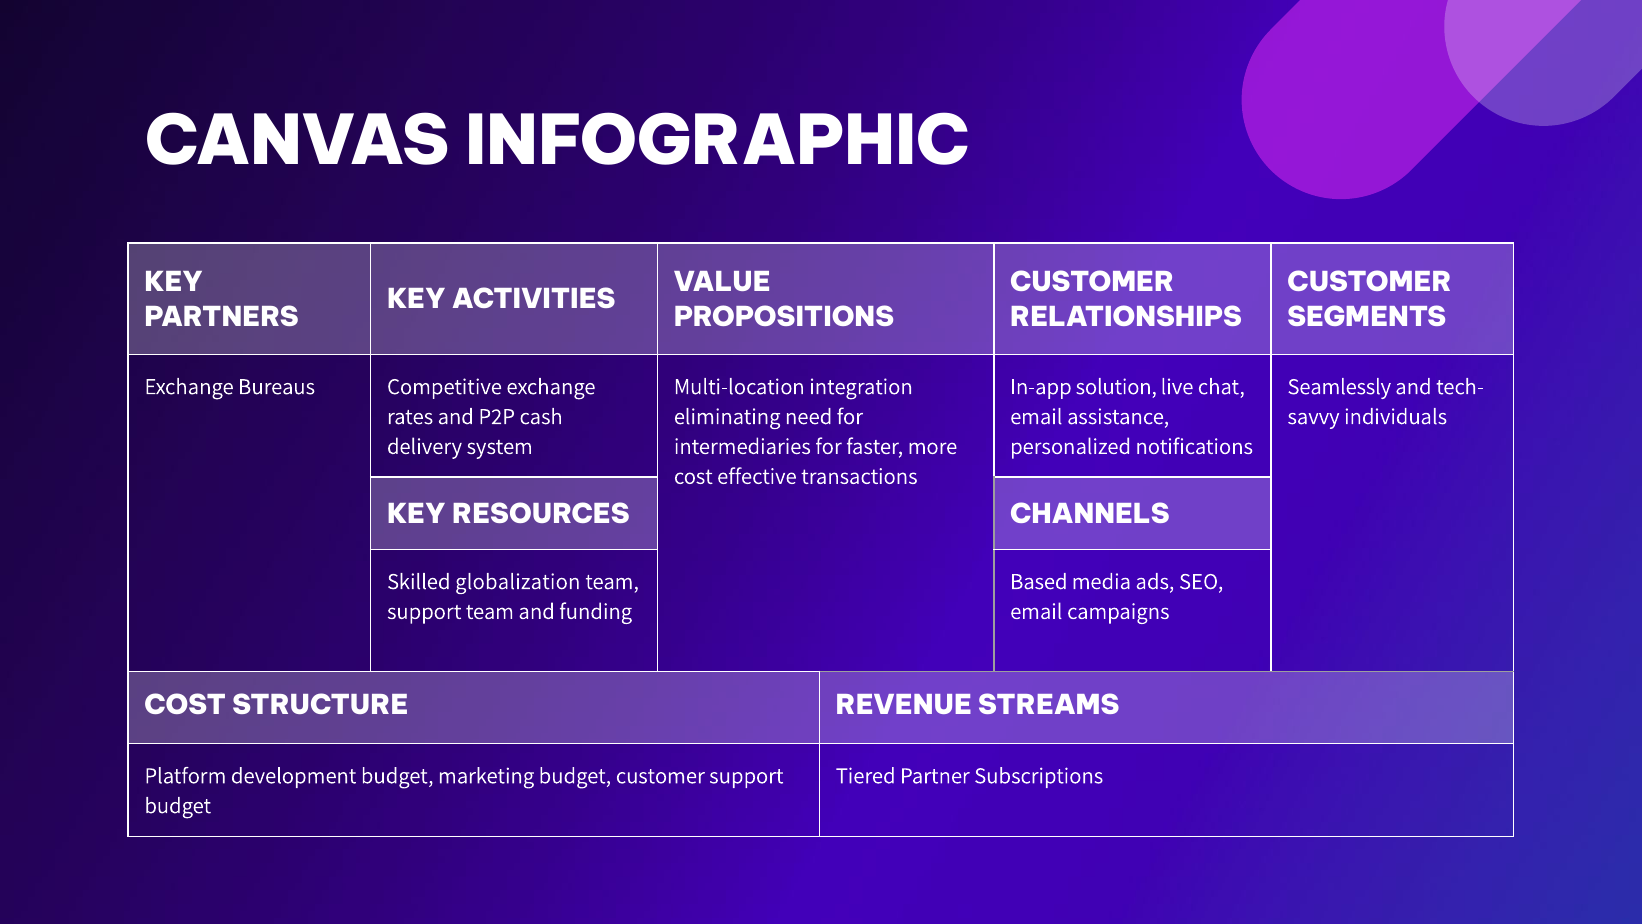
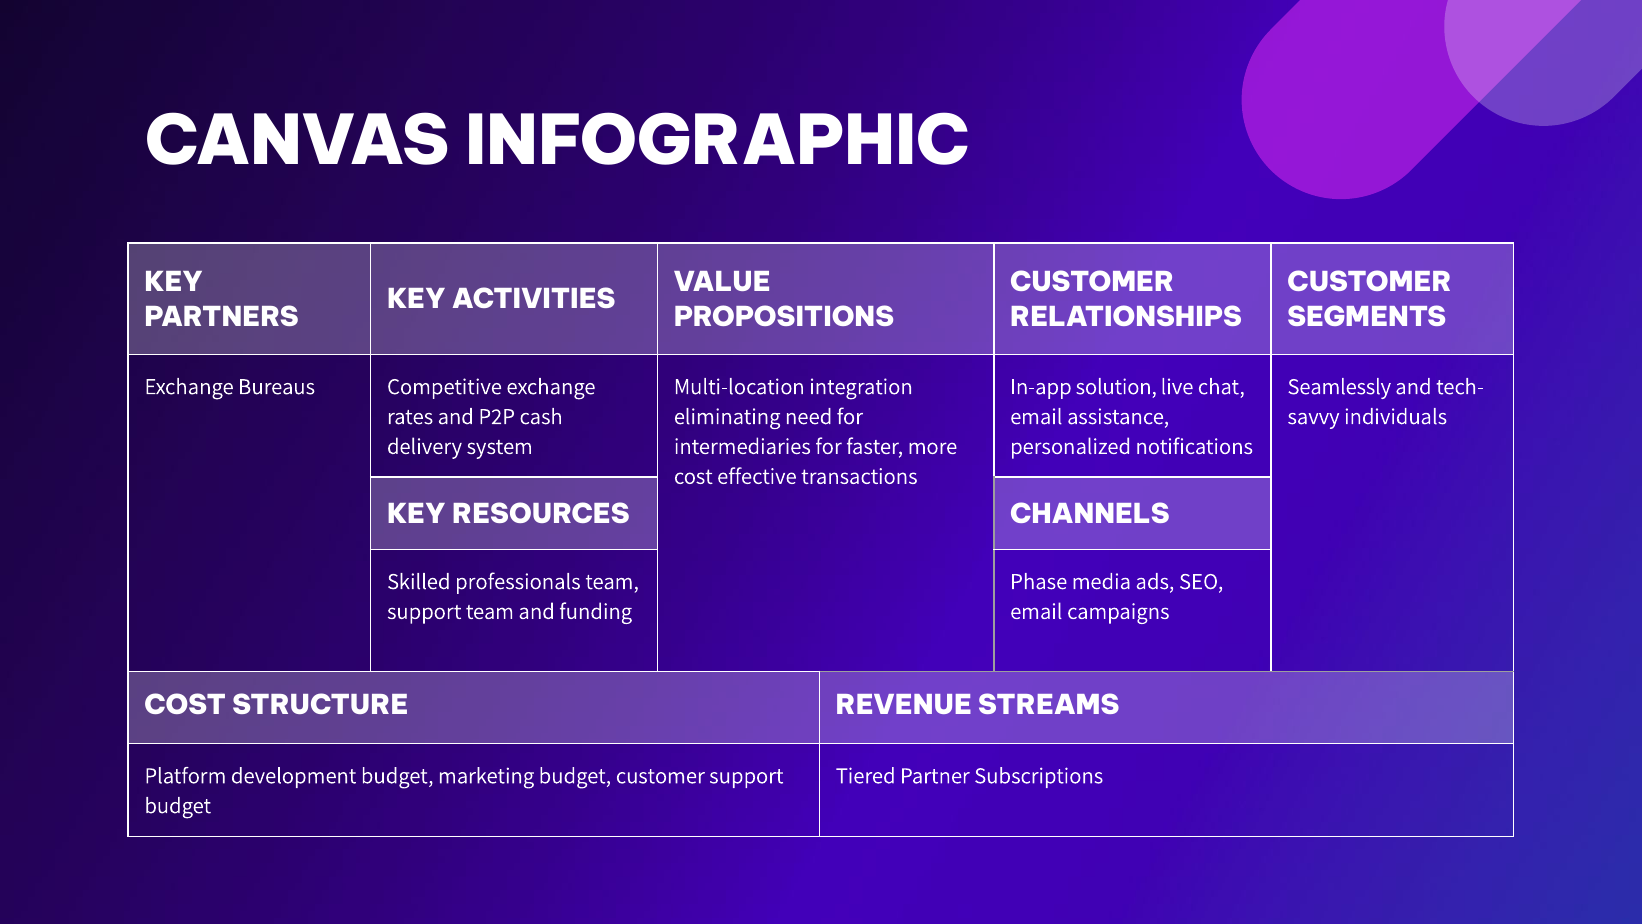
globalization: globalization -> professionals
Based: Based -> Phase
